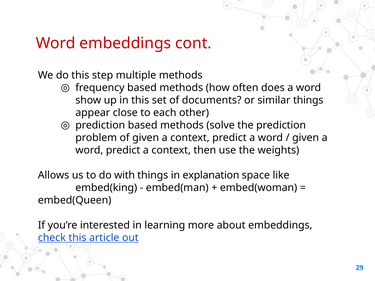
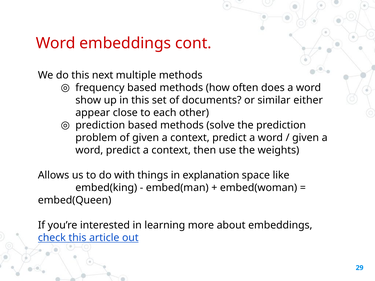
step: step -> next
similar things: things -> either
